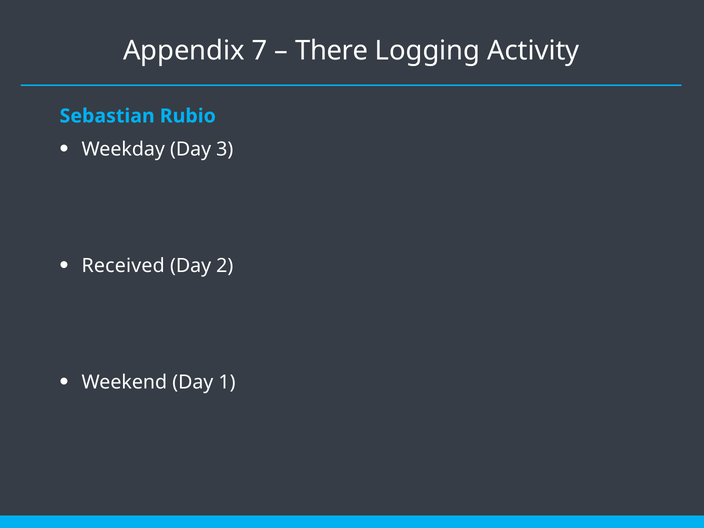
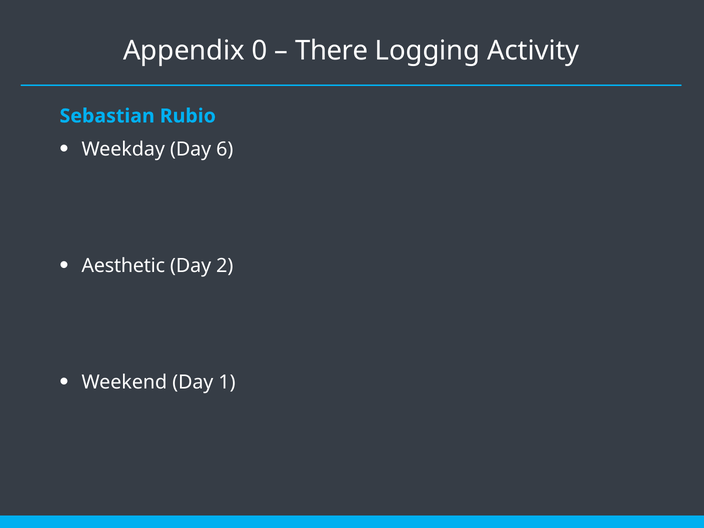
7: 7 -> 0
3: 3 -> 6
Received: Received -> Aesthetic
